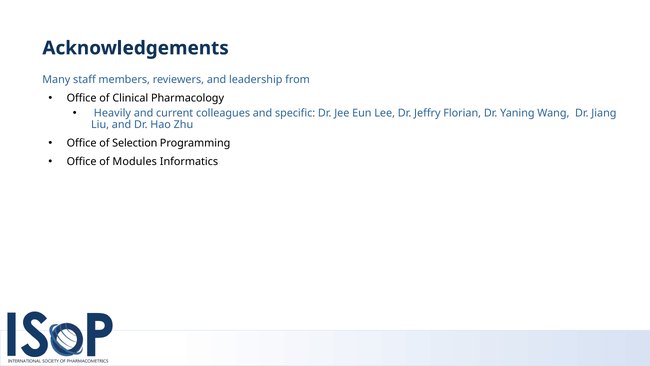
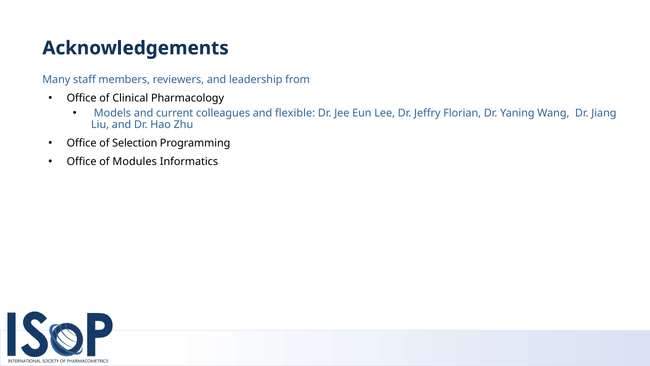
Heavily: Heavily -> Models
specific: specific -> flexible
